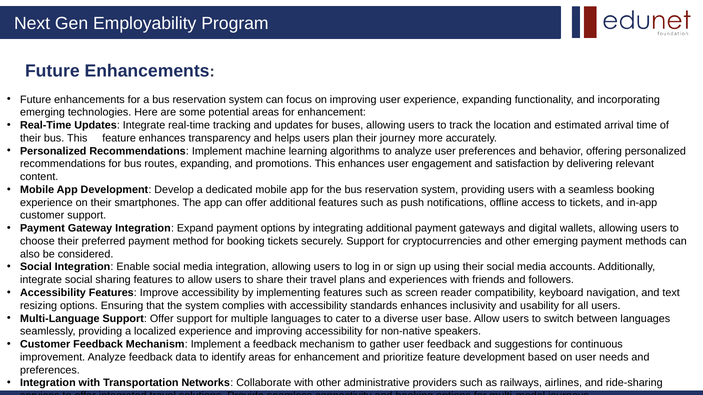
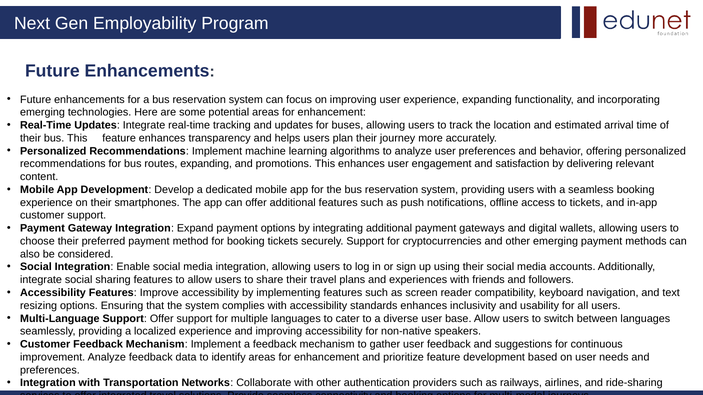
administrative: administrative -> authentication
